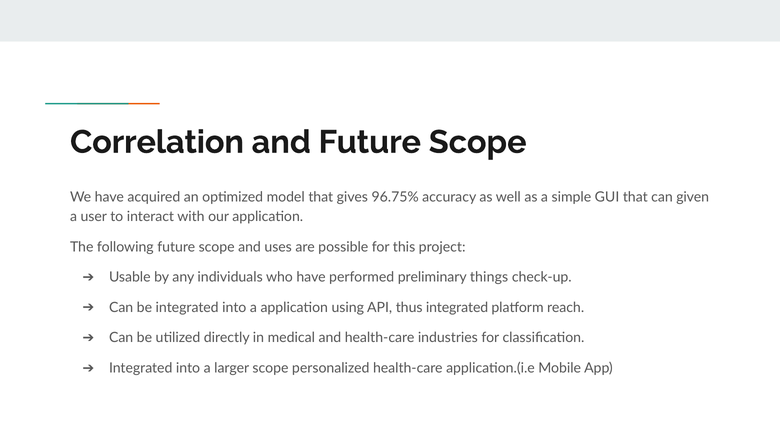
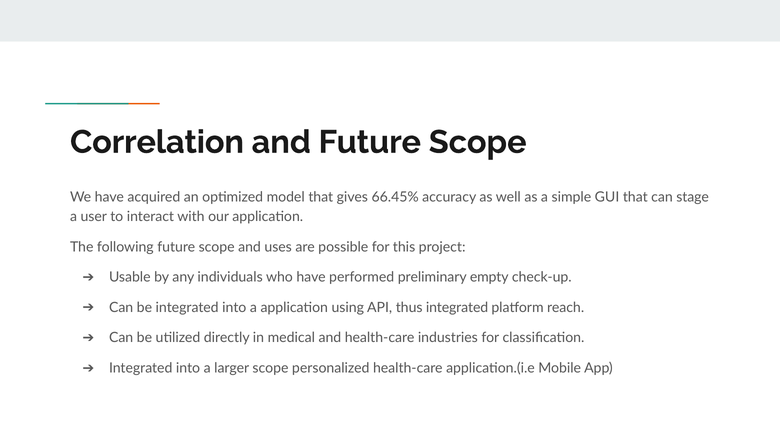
96.75%: 96.75% -> 66.45%
given: given -> stage
things: things -> empty
